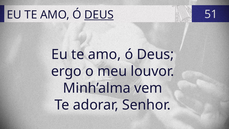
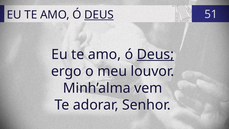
Deus at (155, 54) underline: none -> present
